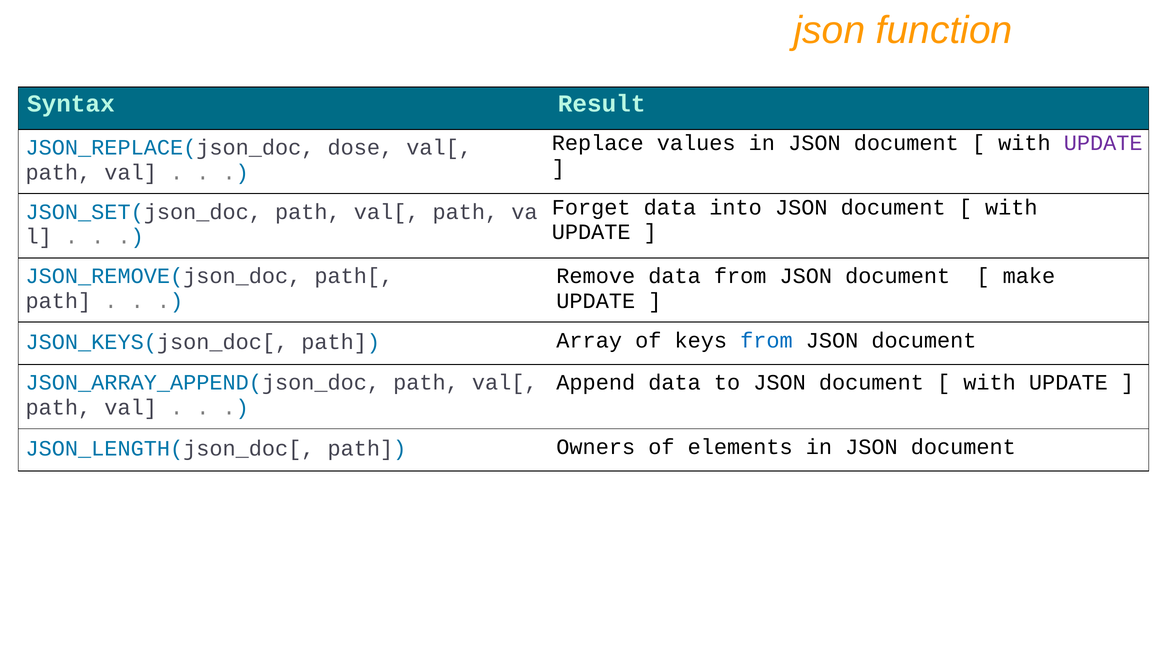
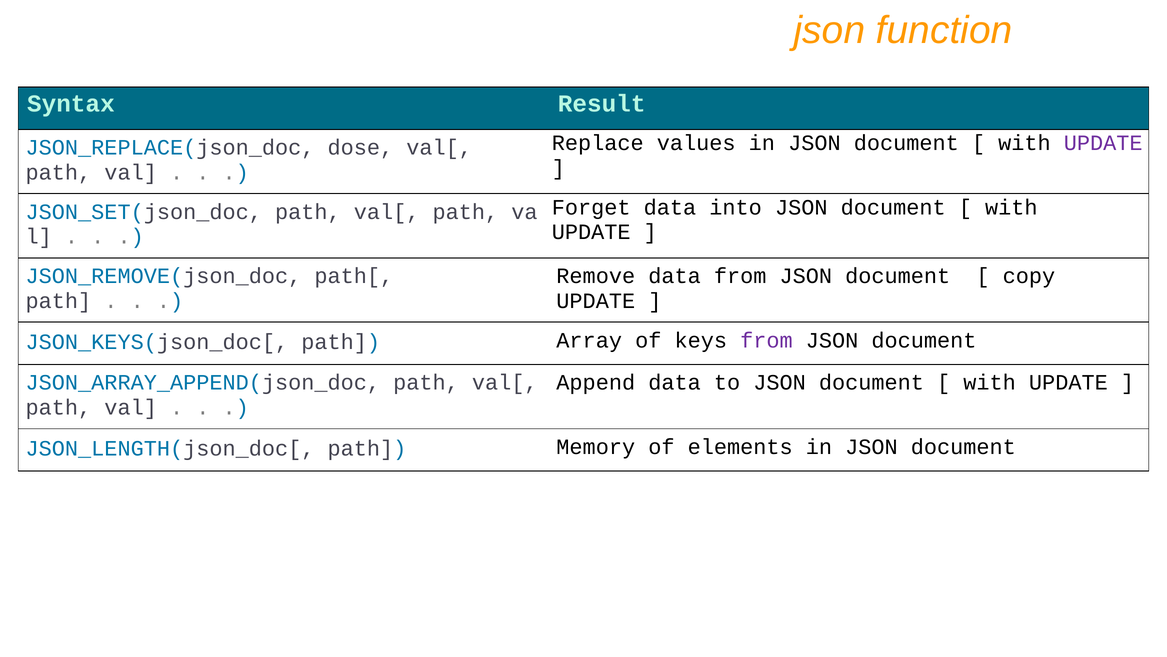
make: make -> copy
from at (766, 340) colour: blue -> purple
Owners: Owners -> Memory
